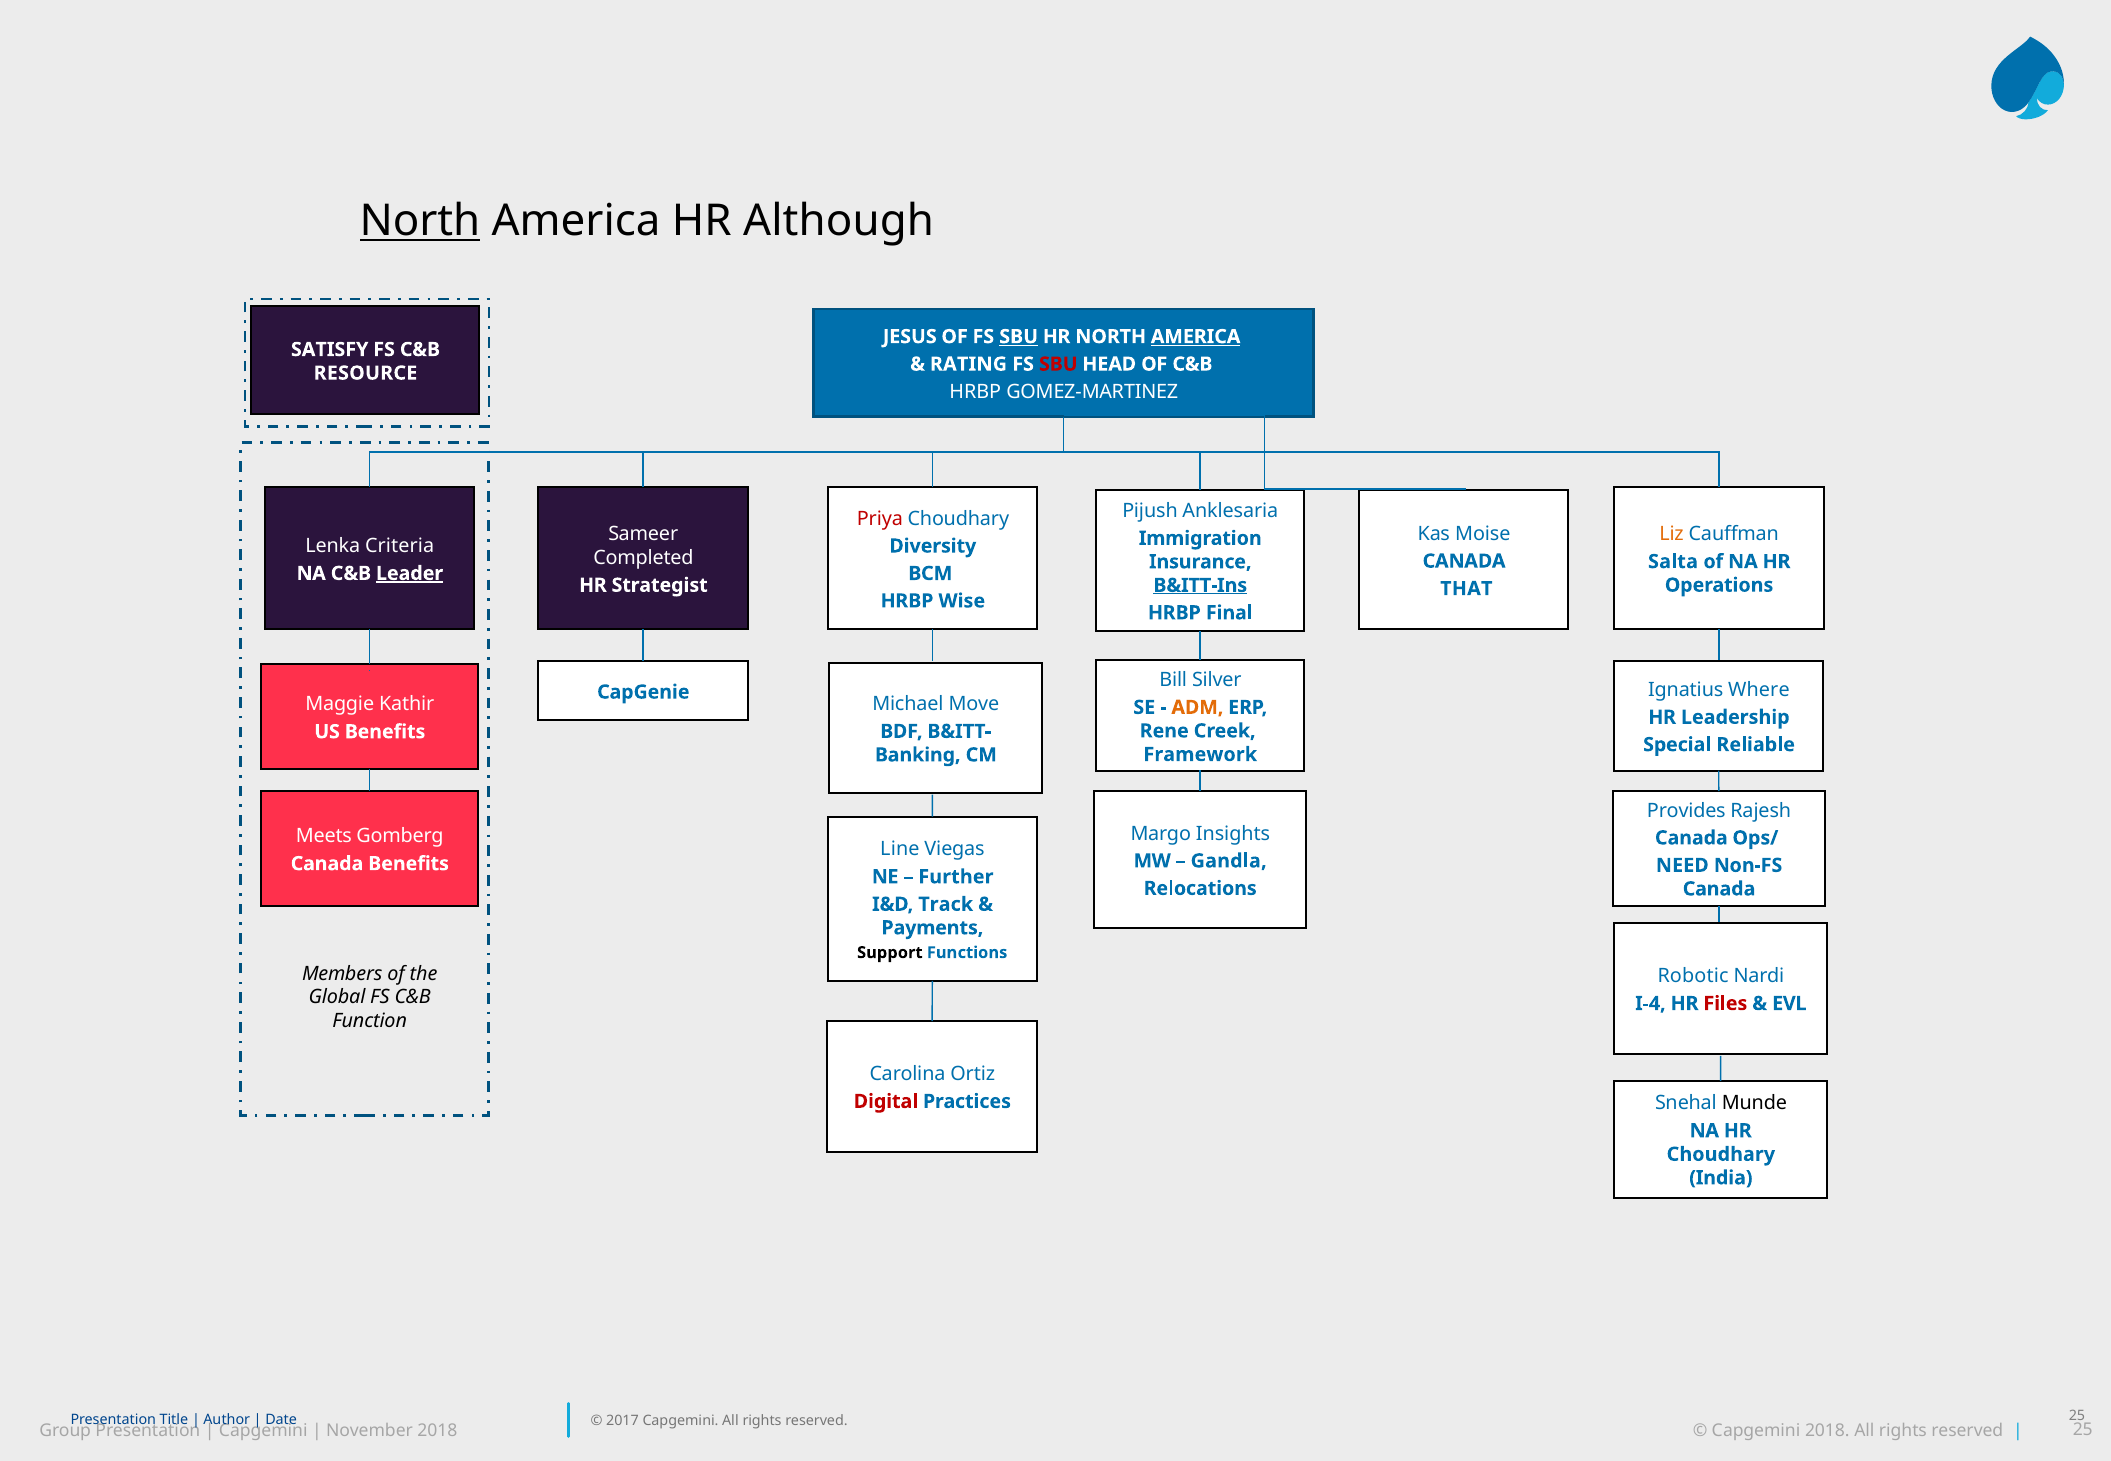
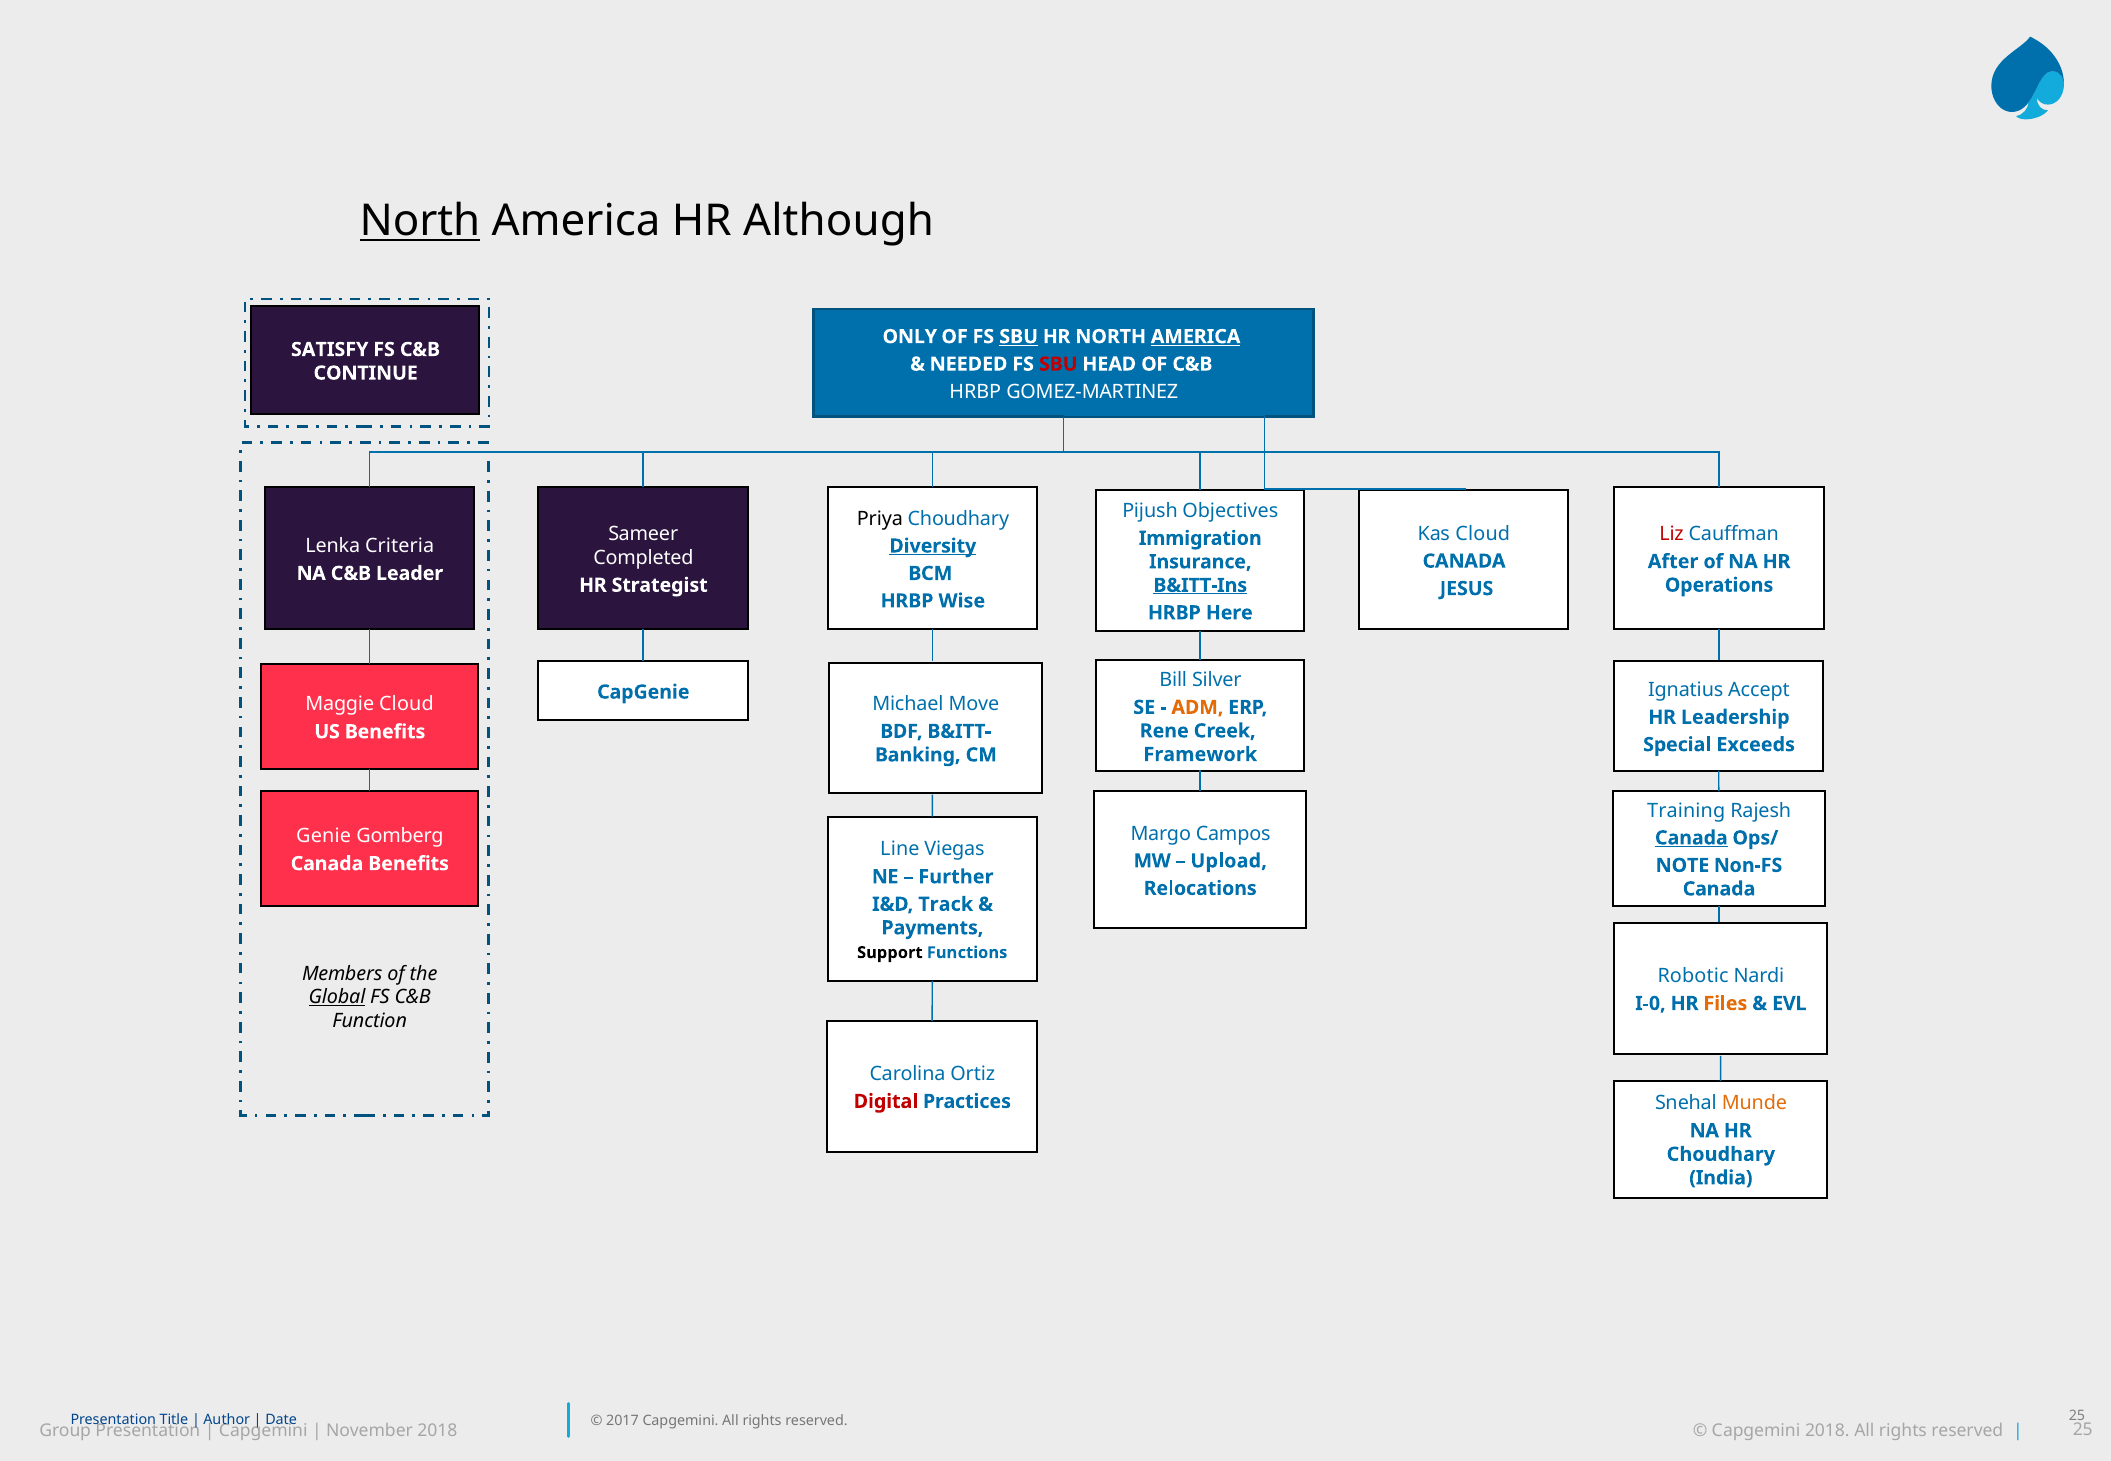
JESUS: JESUS -> ONLY
RATING: RATING -> NEEDED
RESOURCE: RESOURCE -> CONTINUE
Anklesaria: Anklesaria -> Objectives
Priya colour: red -> black
Kas Moise: Moise -> Cloud
Liz colour: orange -> red
Diversity underline: none -> present
Salta: Salta -> After
Leader underline: present -> none
THAT: THAT -> JESUS
Final: Final -> Here
Where: Where -> Accept
Maggie Kathir: Kathir -> Cloud
Reliable: Reliable -> Exceeds
Provides: Provides -> Training
Insights: Insights -> Campos
Meets: Meets -> Genie
Canada at (1691, 838) underline: none -> present
Gandla: Gandla -> Upload
NEED: NEED -> NOTE
Global underline: none -> present
I-4: I-4 -> I-0
Files colour: red -> orange
Munde colour: black -> orange
